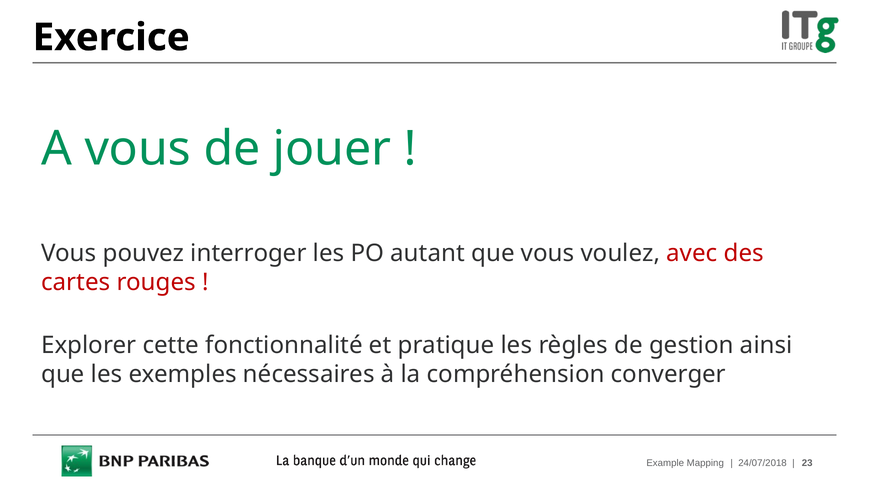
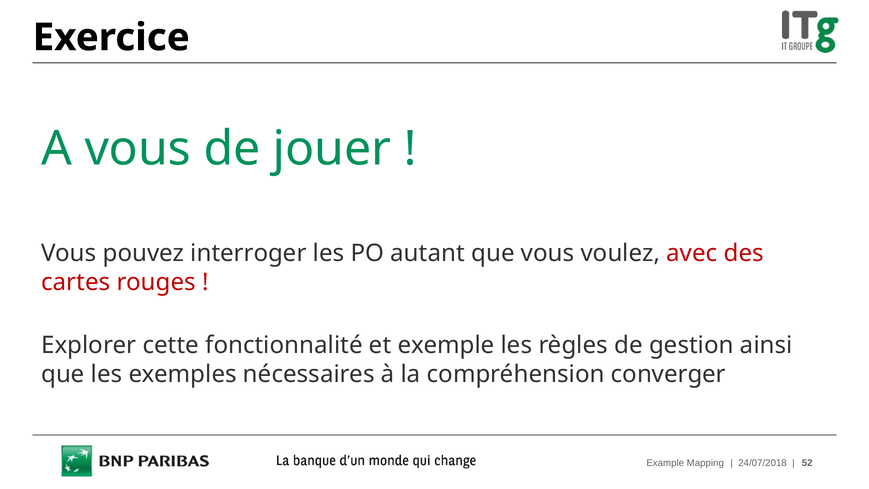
pratique: pratique -> exemple
23: 23 -> 52
